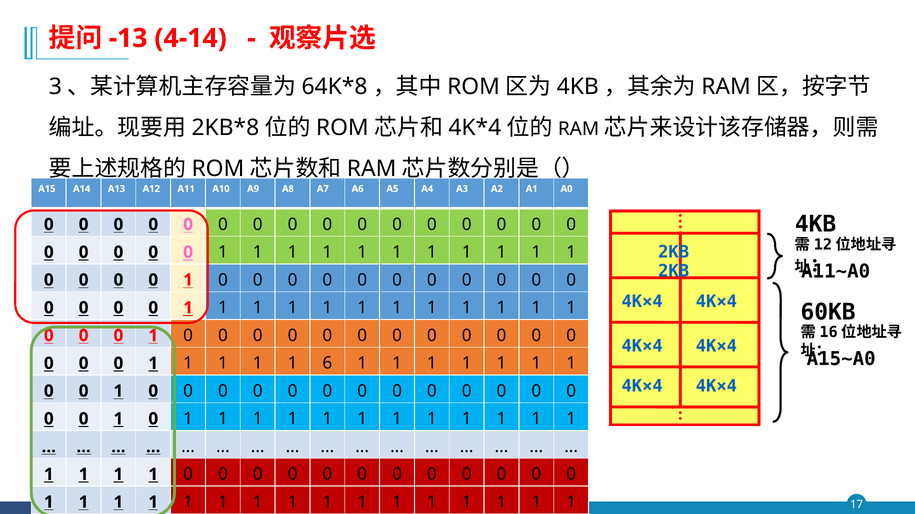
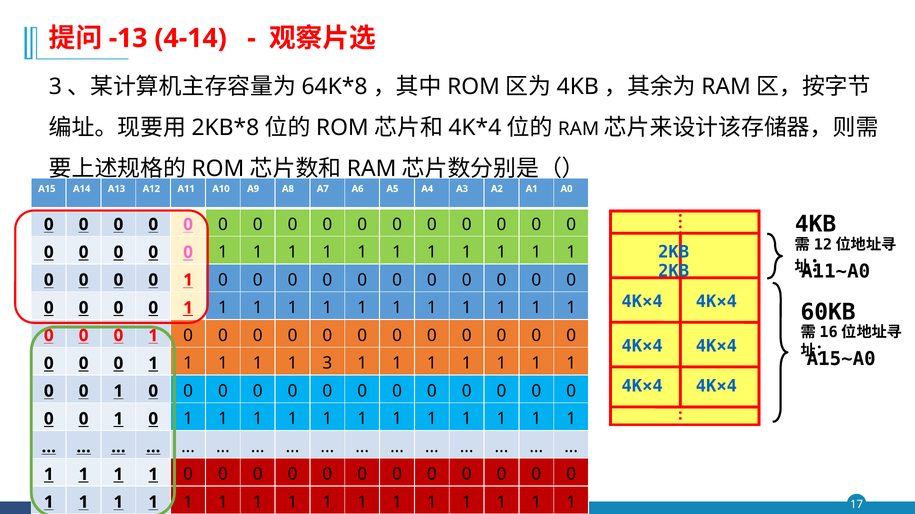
1 6: 6 -> 3
